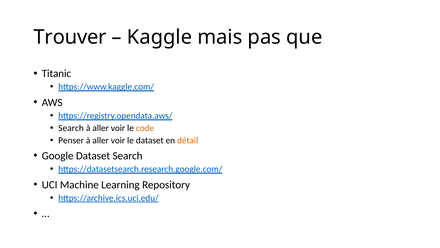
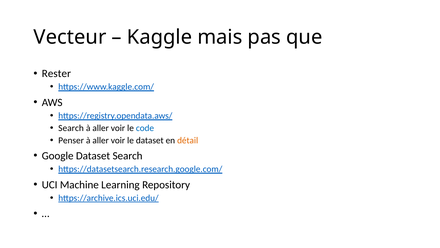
Trouver: Trouver -> Vecteur
Titanic: Titanic -> Rester
code colour: orange -> blue
